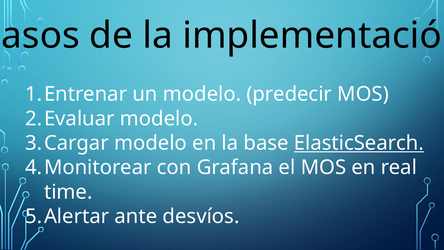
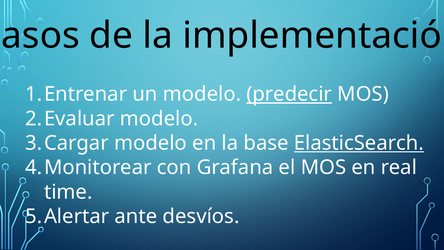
predecir underline: none -> present
